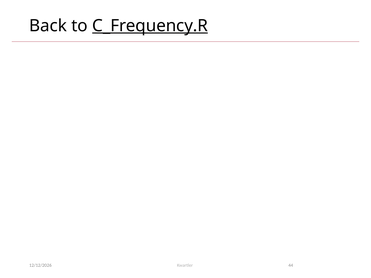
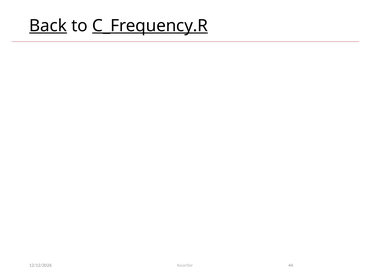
Back underline: none -> present
